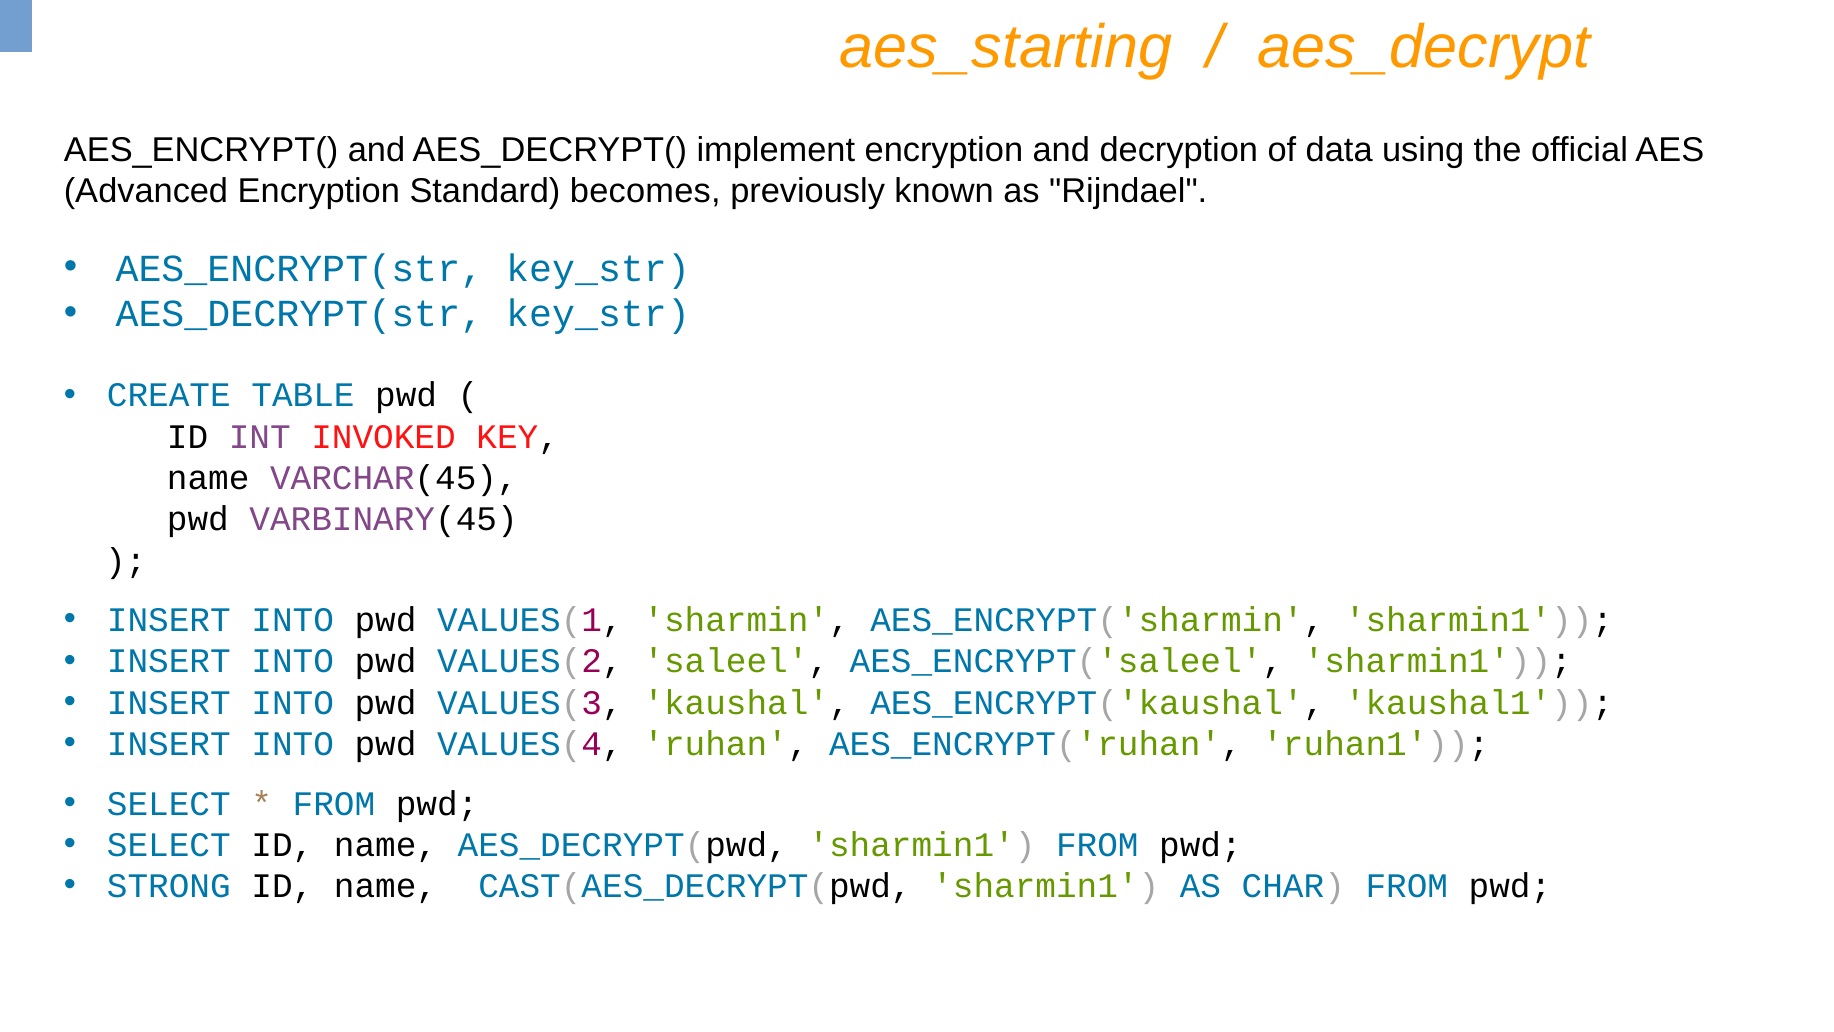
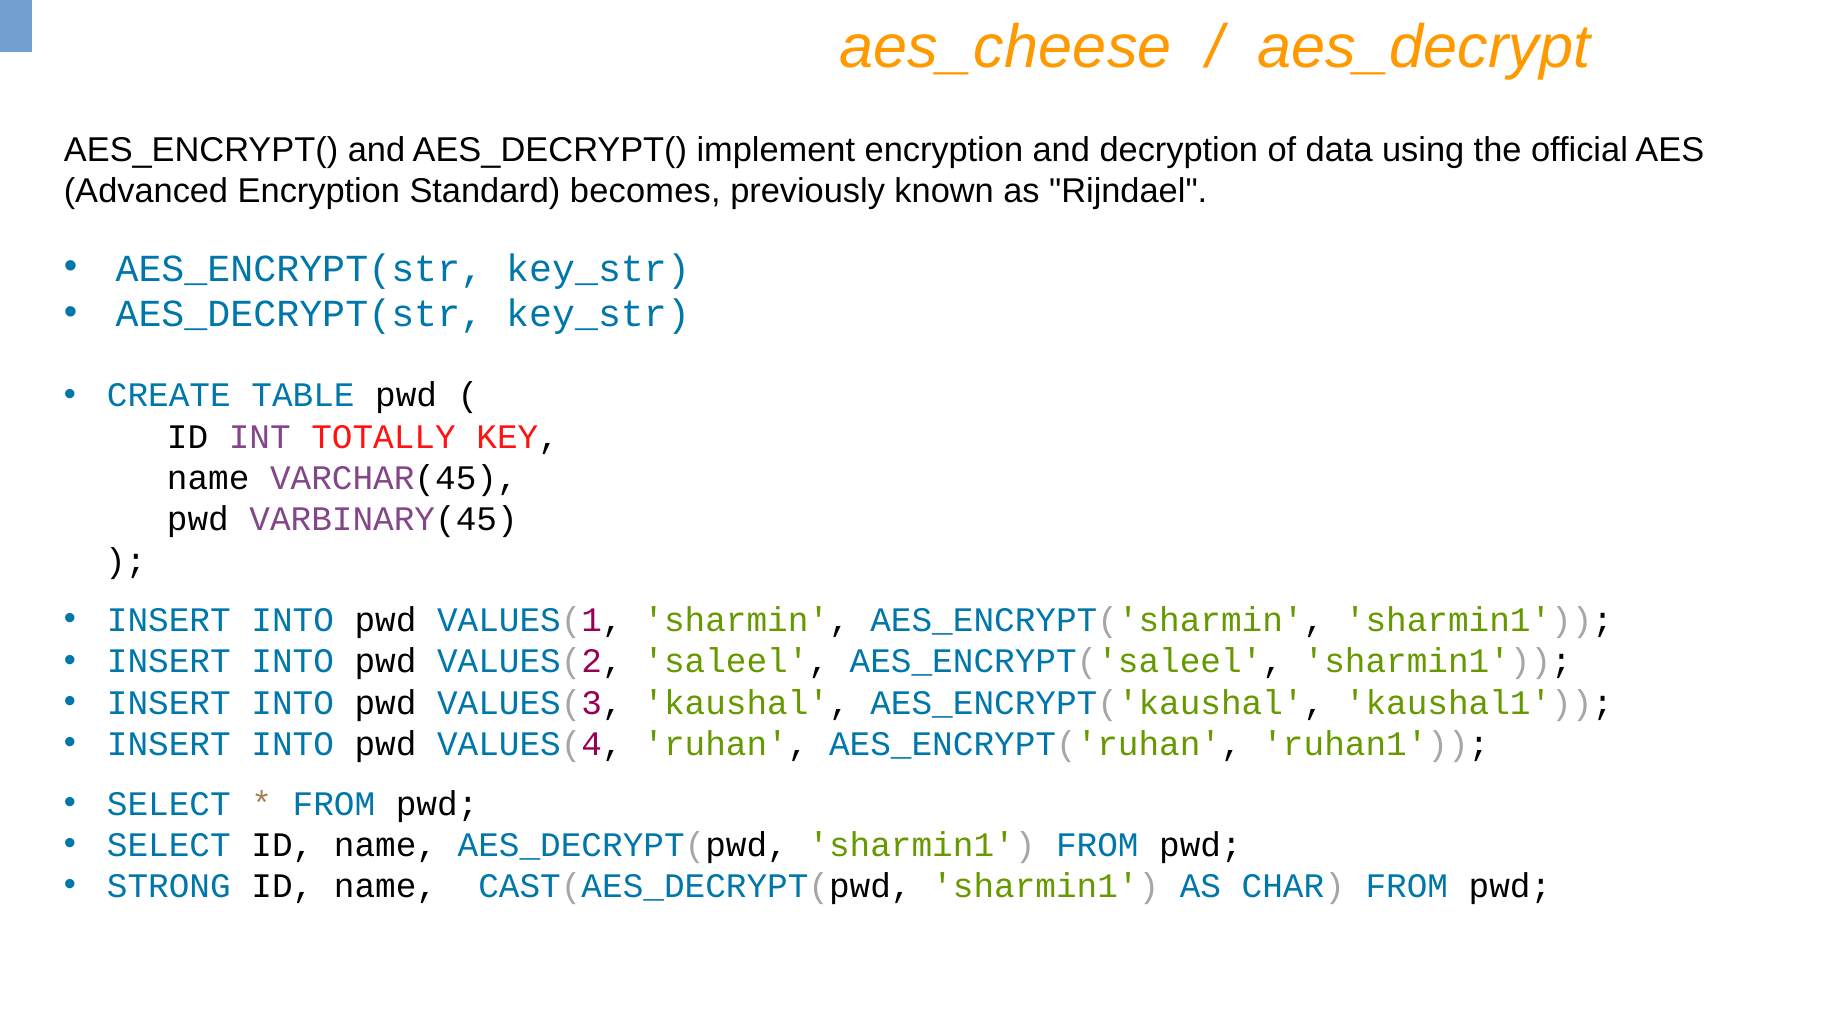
aes_starting: aes_starting -> aes_cheese
INVOKED: INVOKED -> TOTALLY
